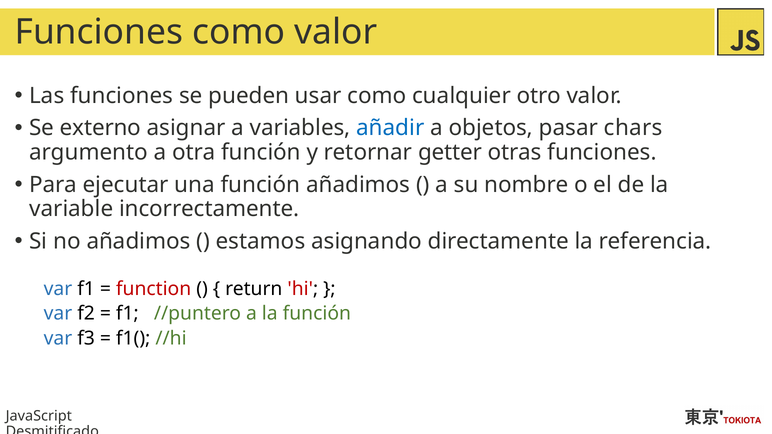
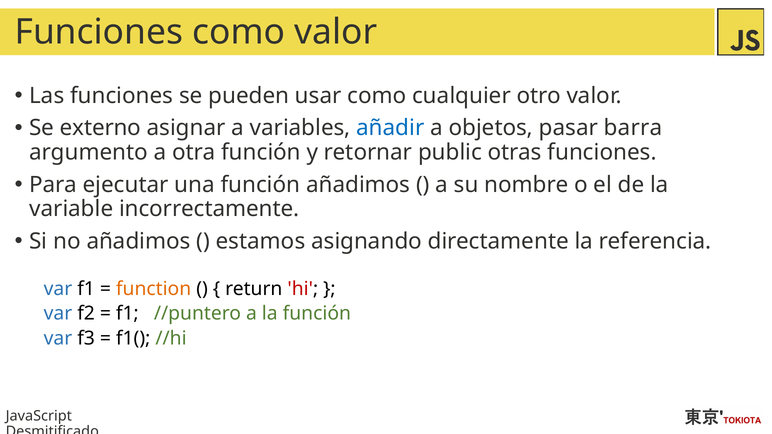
chars: chars -> barra
getter: getter -> public
function colour: red -> orange
